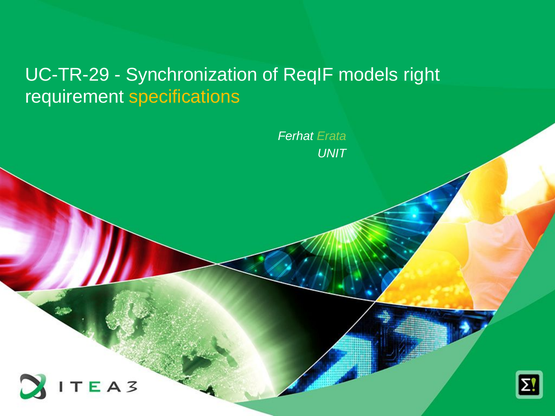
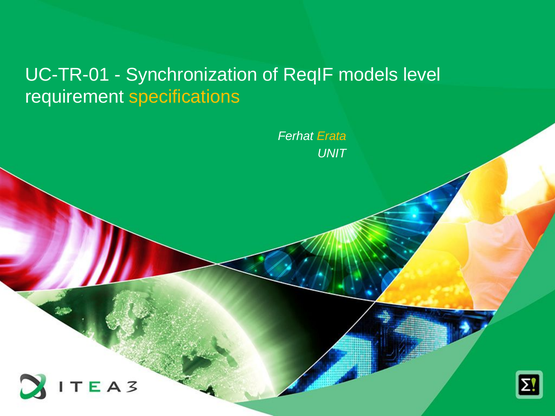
UC-TR-29: UC-TR-29 -> UC-TR-01
right: right -> level
Erata colour: light green -> yellow
